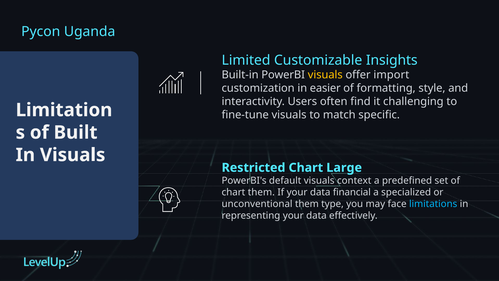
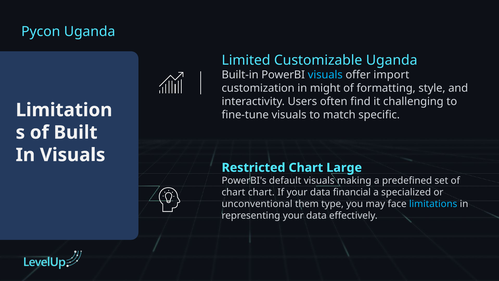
Customizable Insights: Insights -> Uganda
visuals at (325, 75) colour: yellow -> light blue
easier: easier -> might
context: context -> making
chart them: them -> chart
